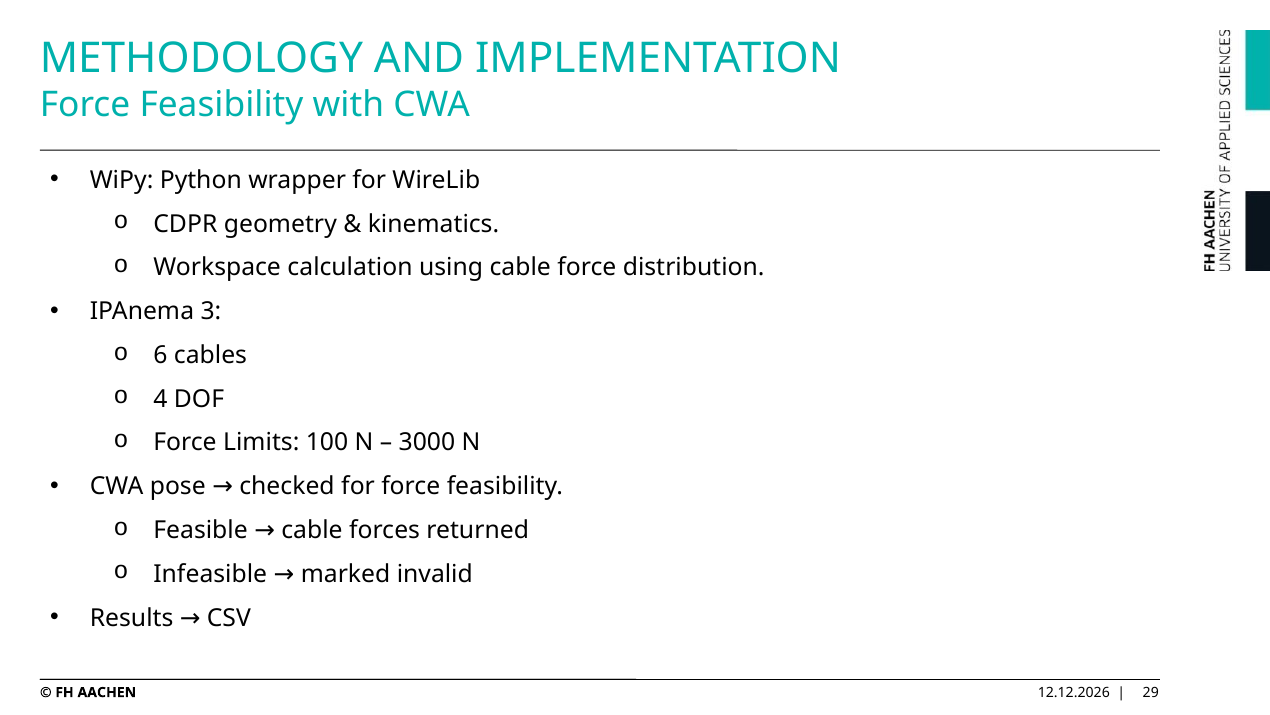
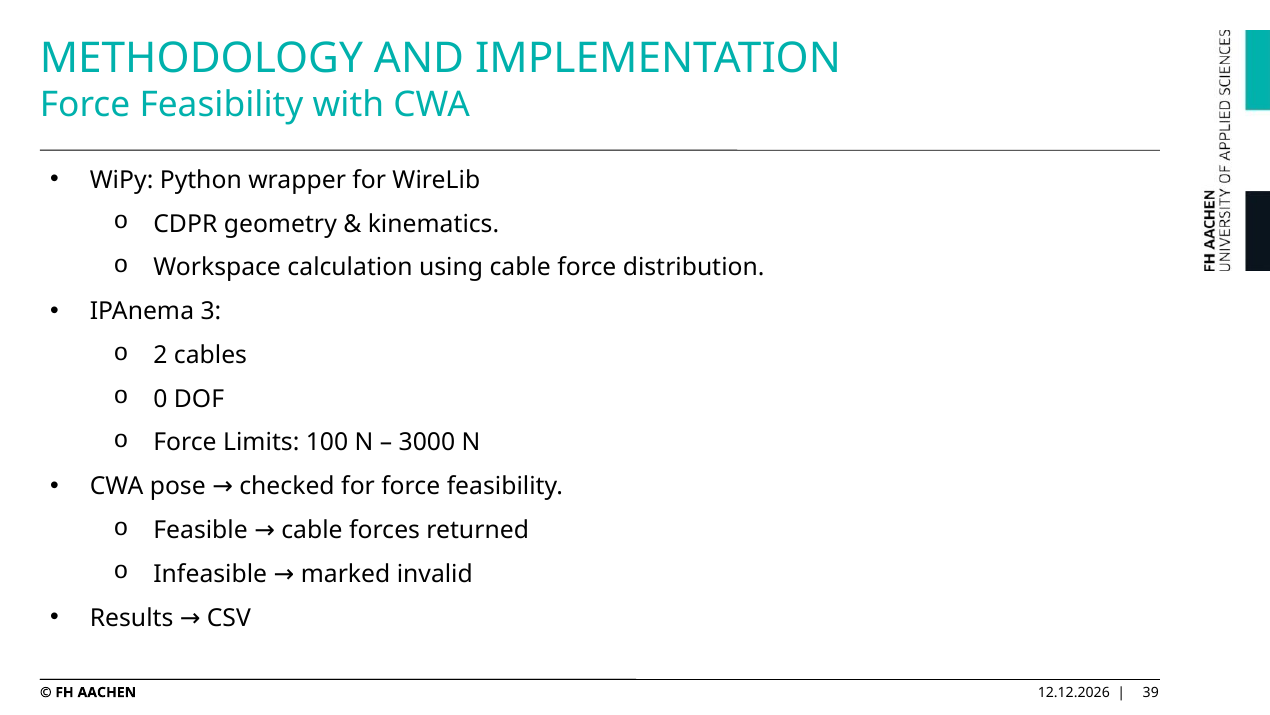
6: 6 -> 2
4: 4 -> 0
29: 29 -> 39
